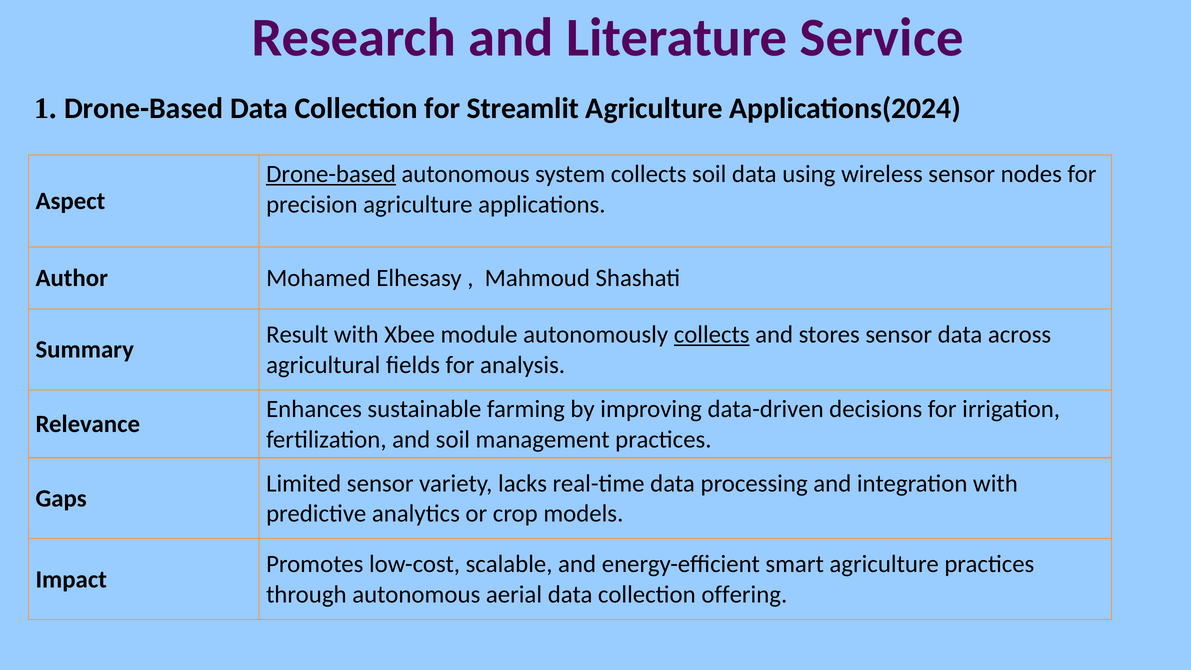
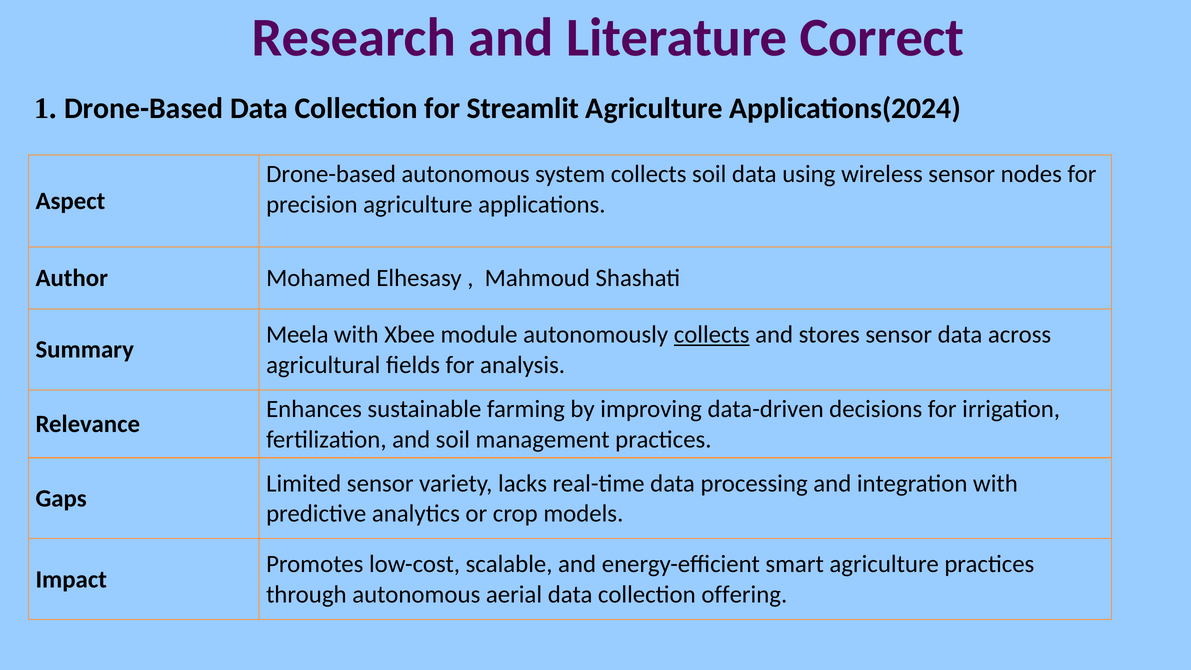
Service: Service -> Correct
Drone-based at (331, 174) underline: present -> none
Result: Result -> Meela
